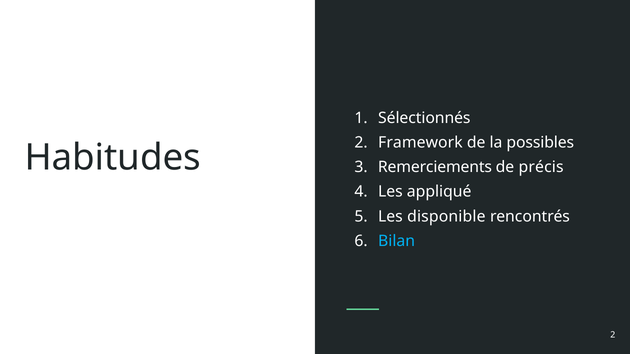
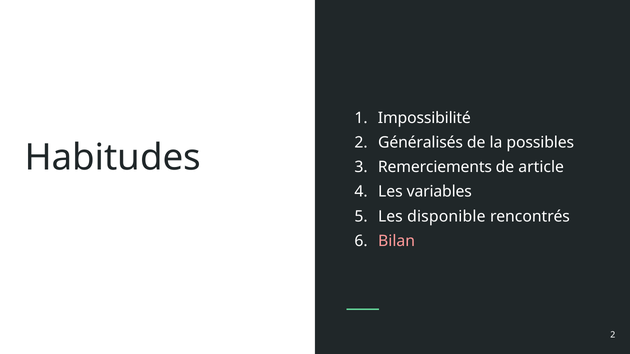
Sélectionnés: Sélectionnés -> Impossibilité
Framework: Framework -> Généralisés
précis: précis -> article
appliqué: appliqué -> variables
Bilan colour: light blue -> pink
